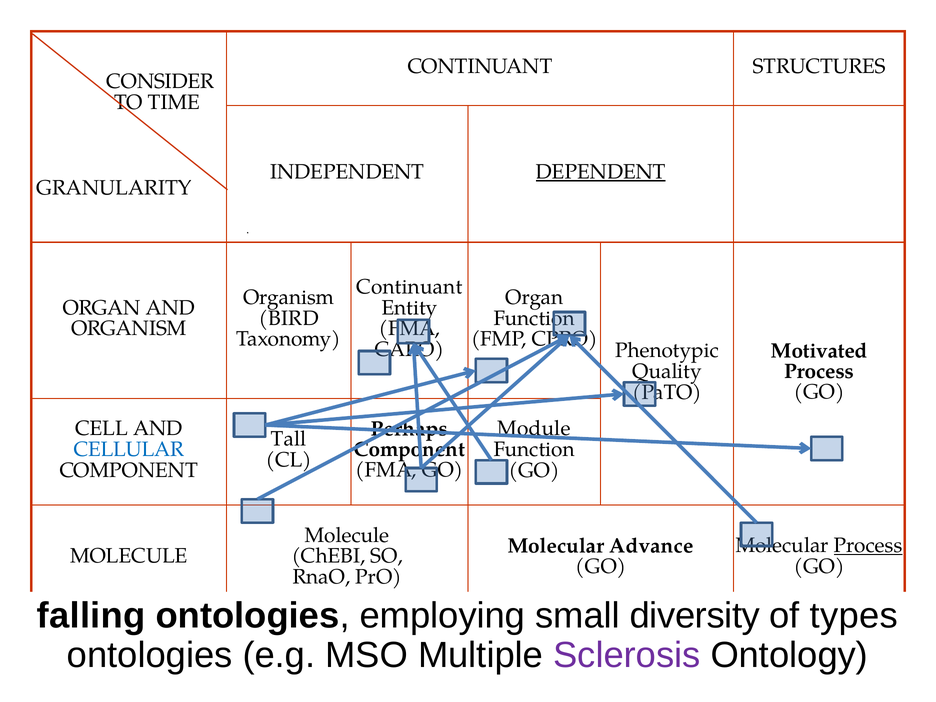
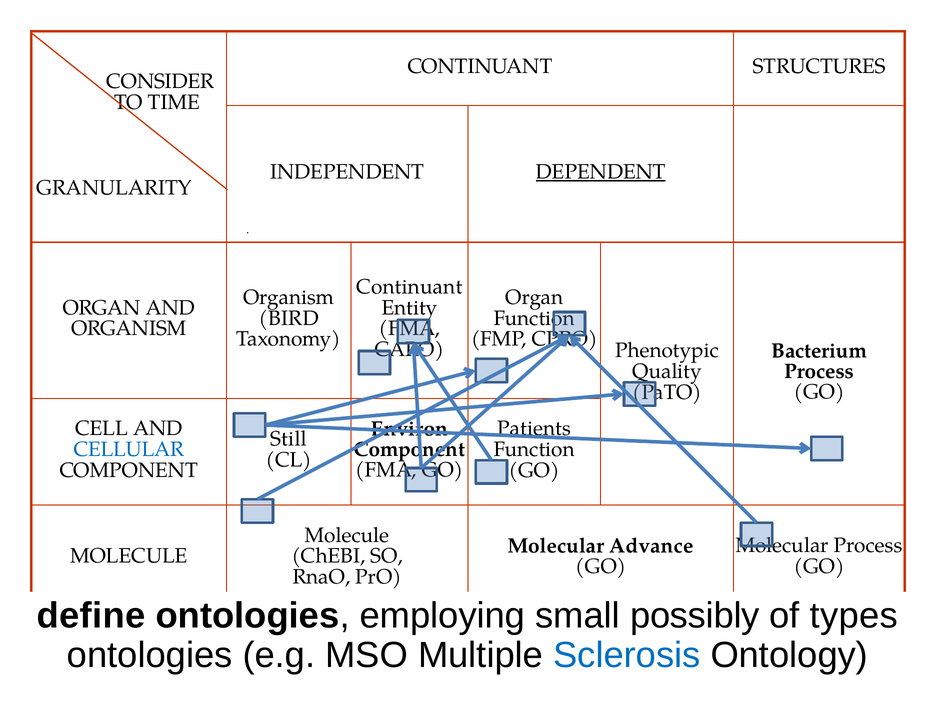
Motivated: Motivated -> Bacterium
Perhaps: Perhaps -> Environ
Module: Module -> Patients
Tall: Tall -> Still
Process at (868, 546) underline: present -> none
falling: falling -> define
diversity: diversity -> possibly
Sclerosis colour: purple -> blue
